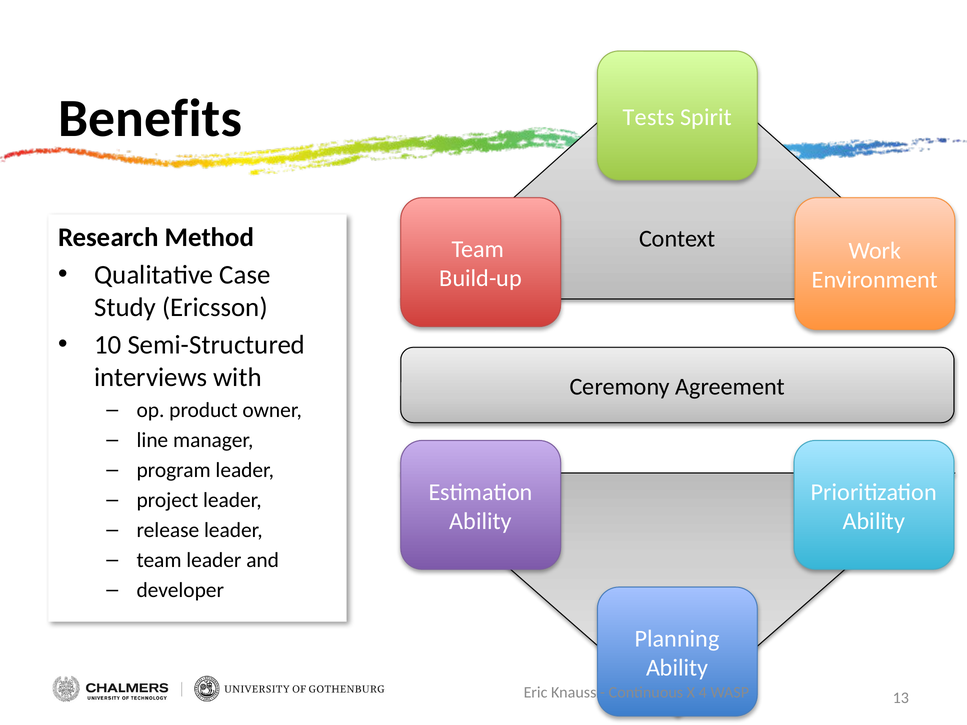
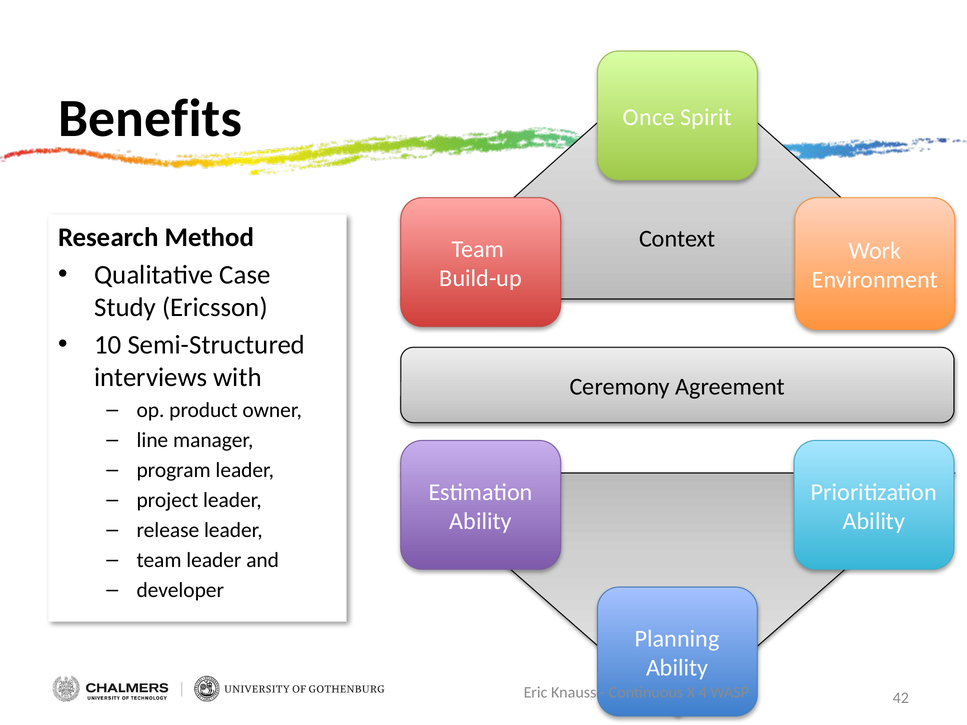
Tests: Tests -> Once
13: 13 -> 42
